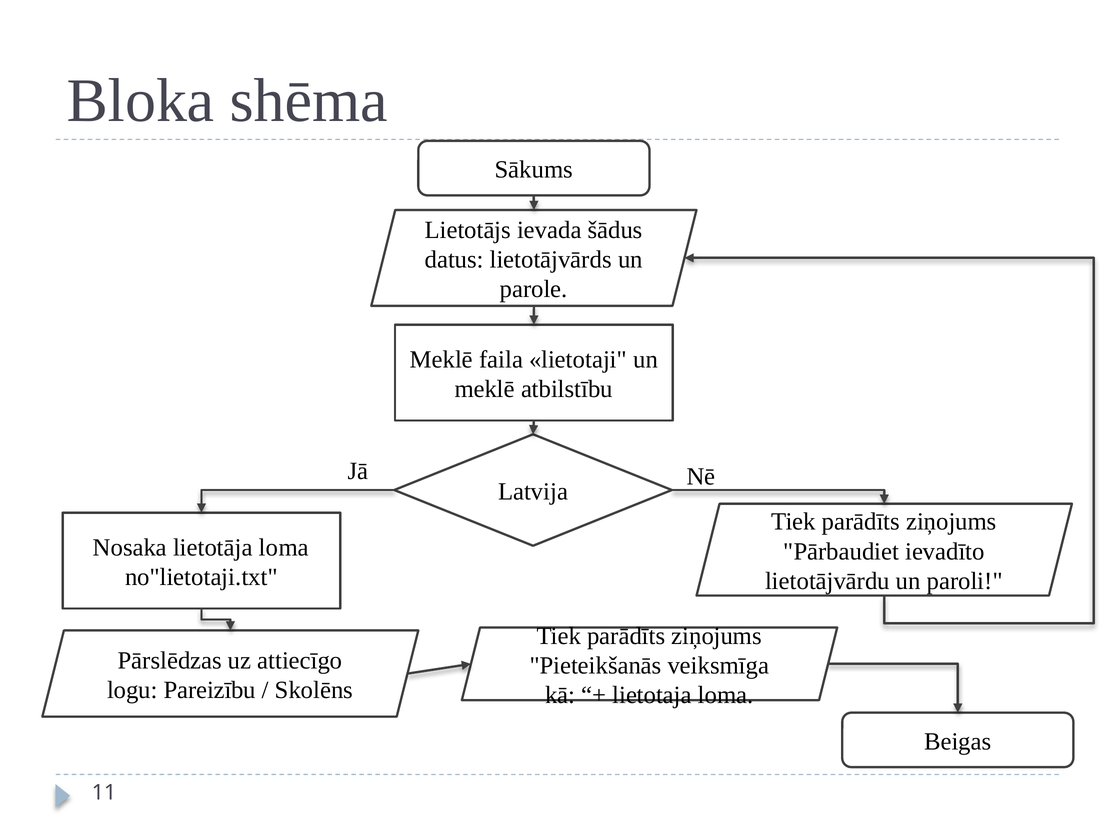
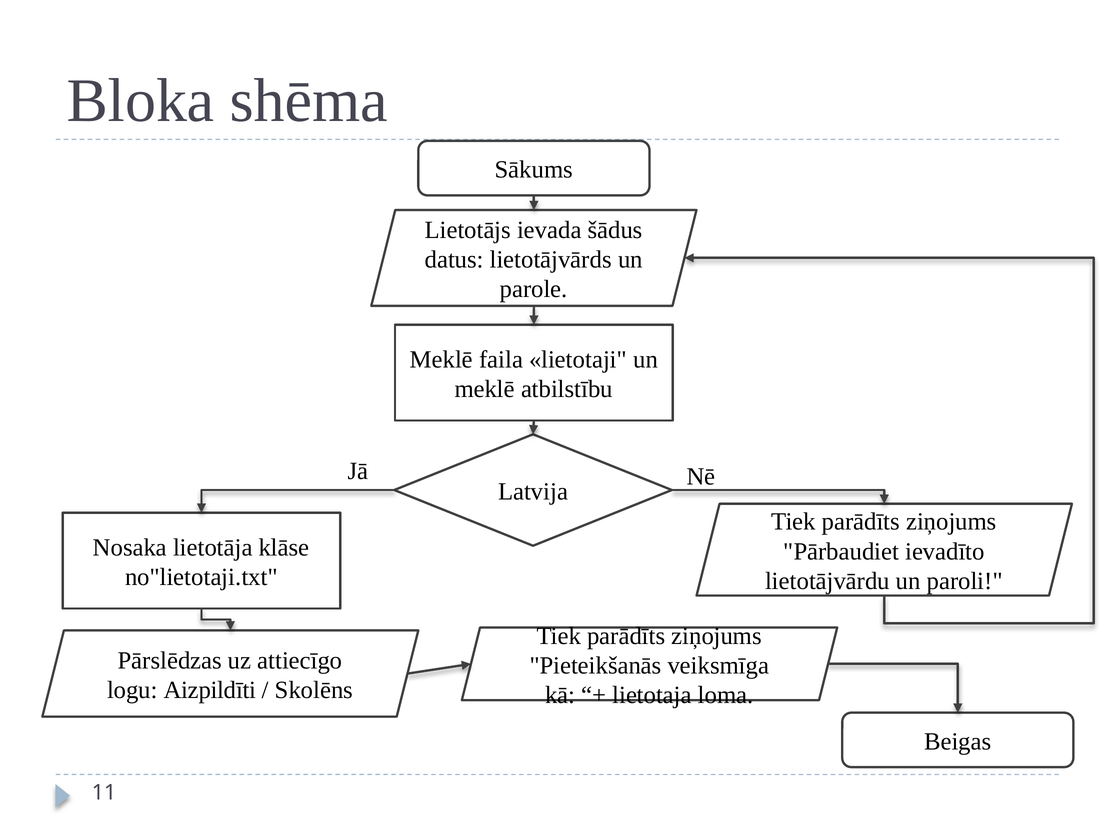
lietotāja loma: loma -> klāse
Pareizību: Pareizību -> Aizpildīti
